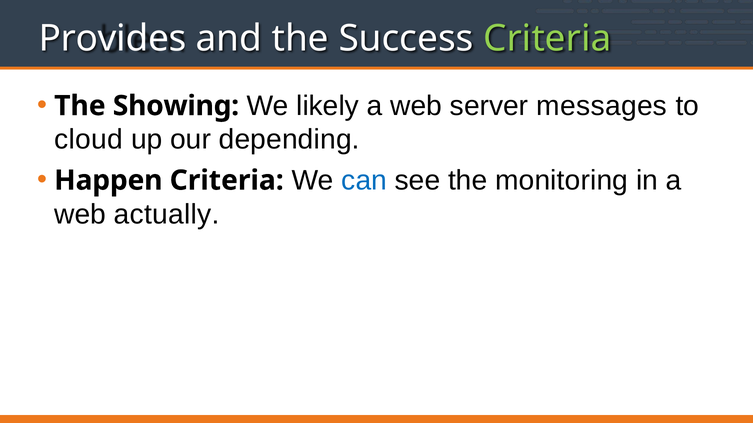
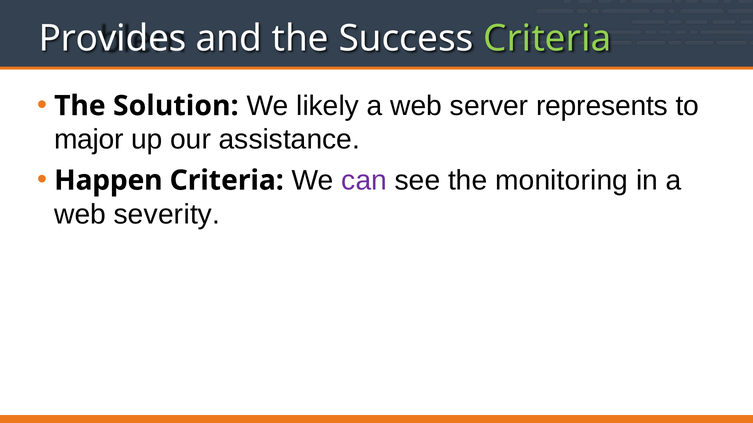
Showing: Showing -> Solution
messages: messages -> represents
cloud: cloud -> major
depending: depending -> assistance
can colour: blue -> purple
actually: actually -> severity
